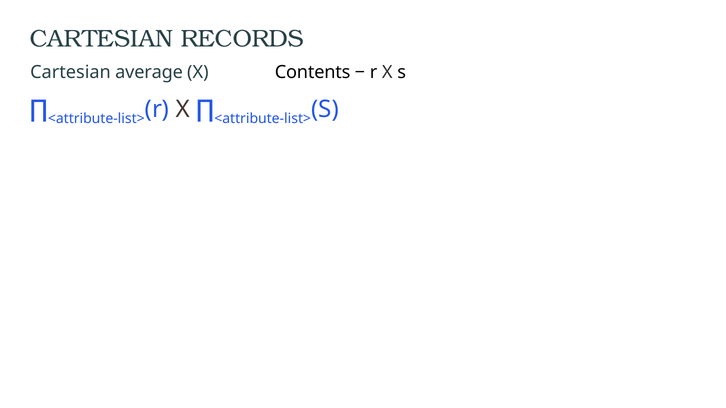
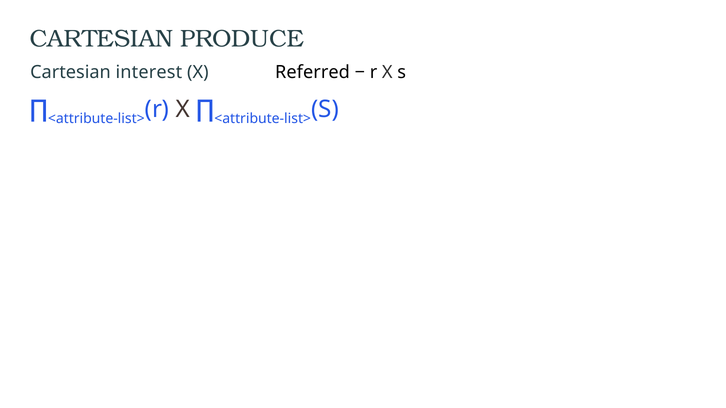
RECORDS: RECORDS -> PRODUCE
average: average -> interest
Contents: Contents -> Referred
